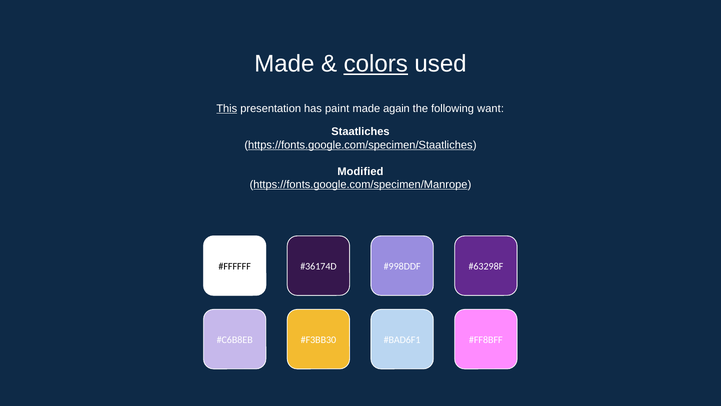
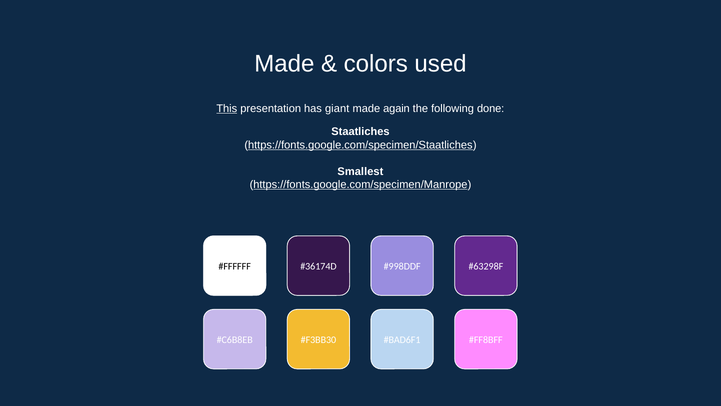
colors underline: present -> none
paint: paint -> giant
want: want -> done
Modified: Modified -> Smallest
